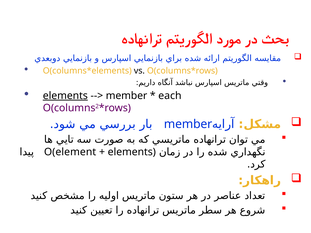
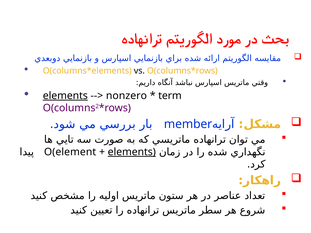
member at (127, 96): member -> nonzero
each: each -> term
elements at (132, 152) underline: none -> present
